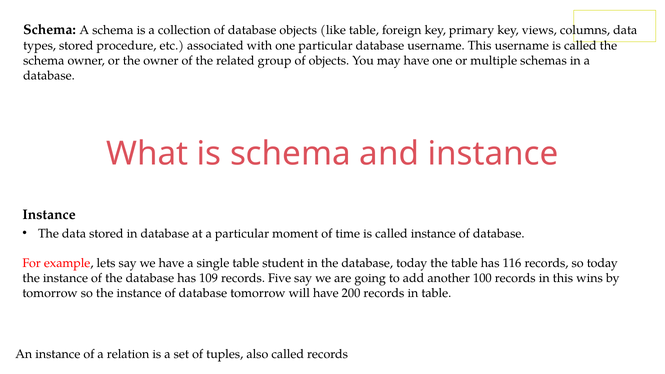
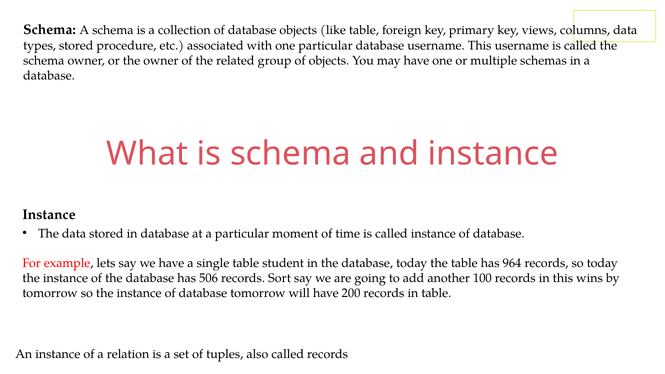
116: 116 -> 964
109: 109 -> 506
Five: Five -> Sort
